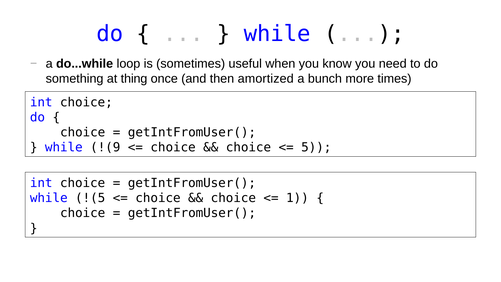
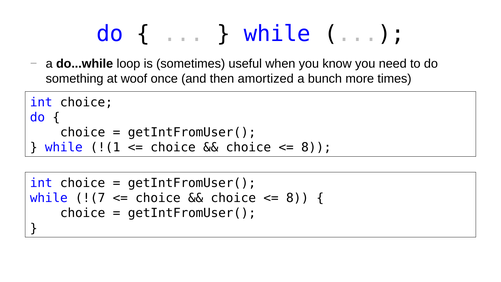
thing: thing -> woof
!(9: !(9 -> !(1
5 at (316, 147): 5 -> 8
!(5: !(5 -> !(7
1 at (297, 198): 1 -> 8
